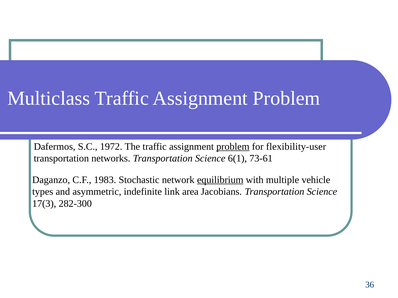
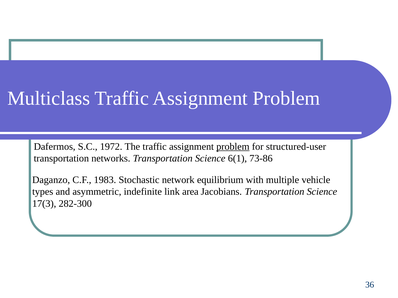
flexibility-user: flexibility-user -> structured-user
73-61: 73-61 -> 73-86
equilibrium underline: present -> none
